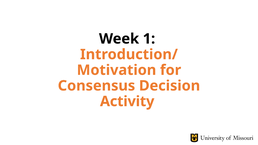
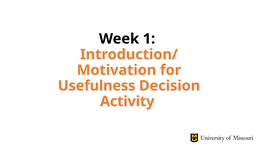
Consensus: Consensus -> Usefulness
